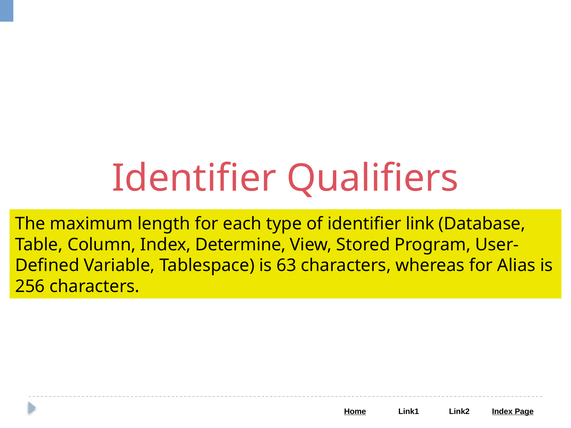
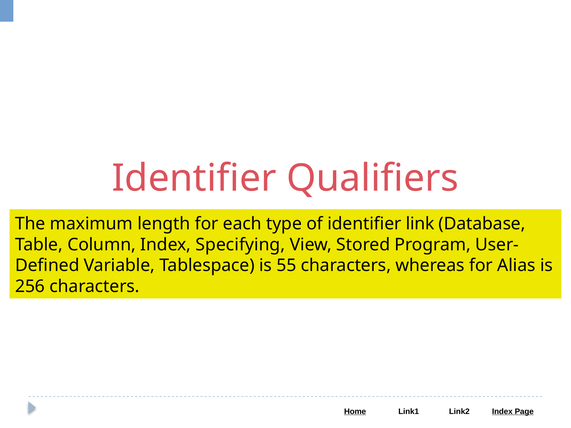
Determine: Determine -> Specifying
63: 63 -> 55
